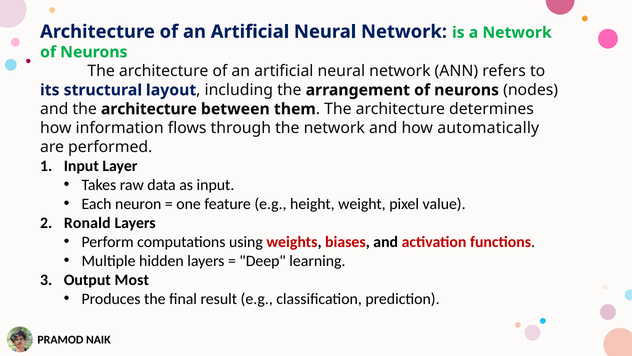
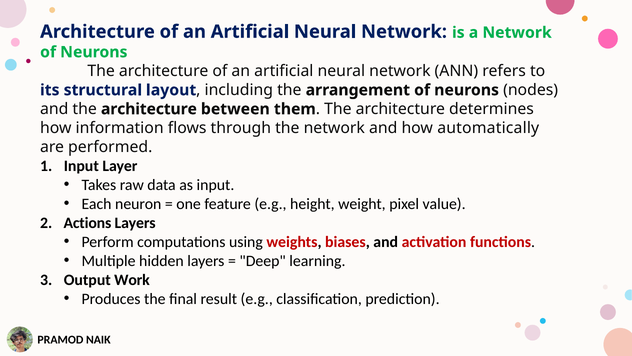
Ronald: Ronald -> Actions
Most: Most -> Work
